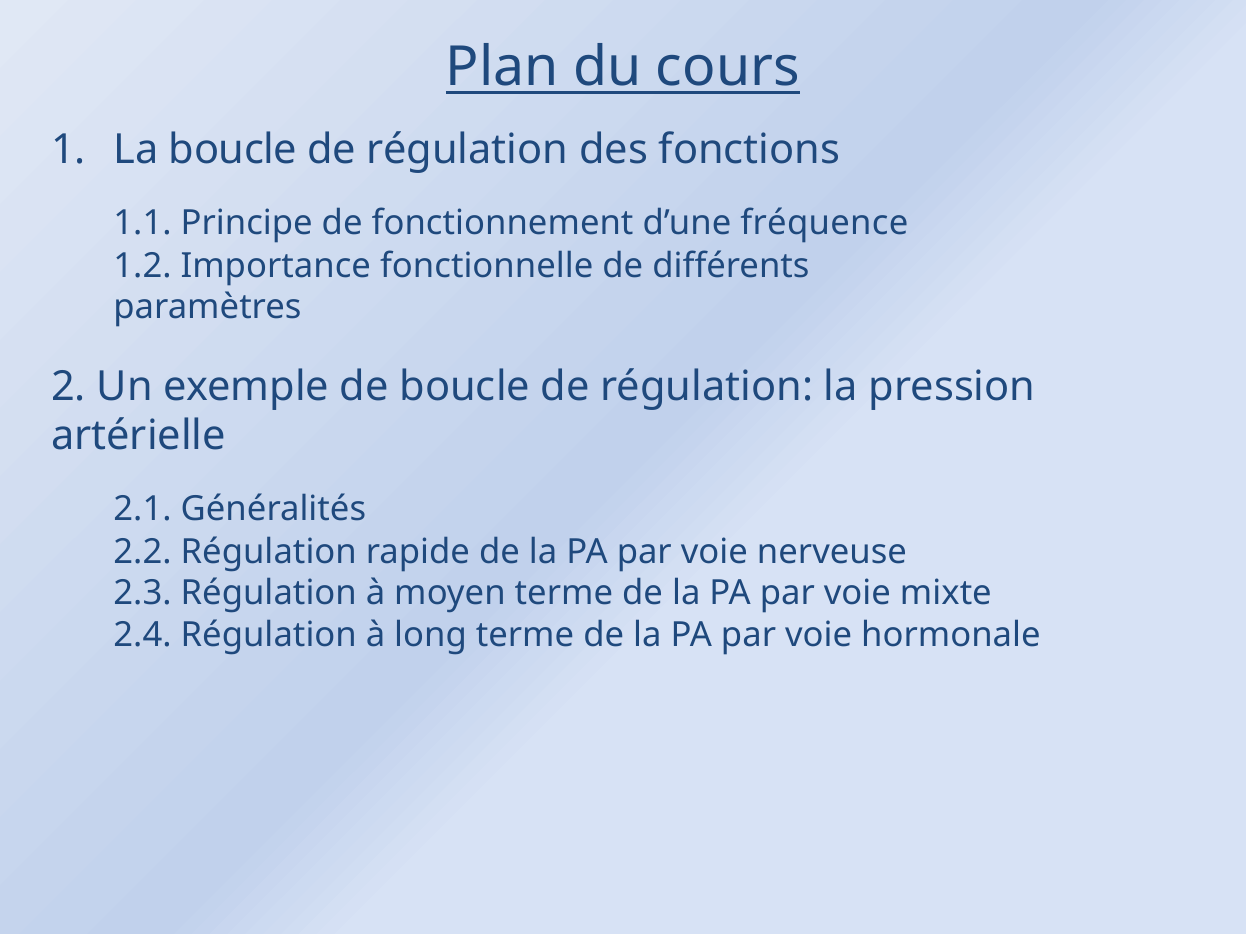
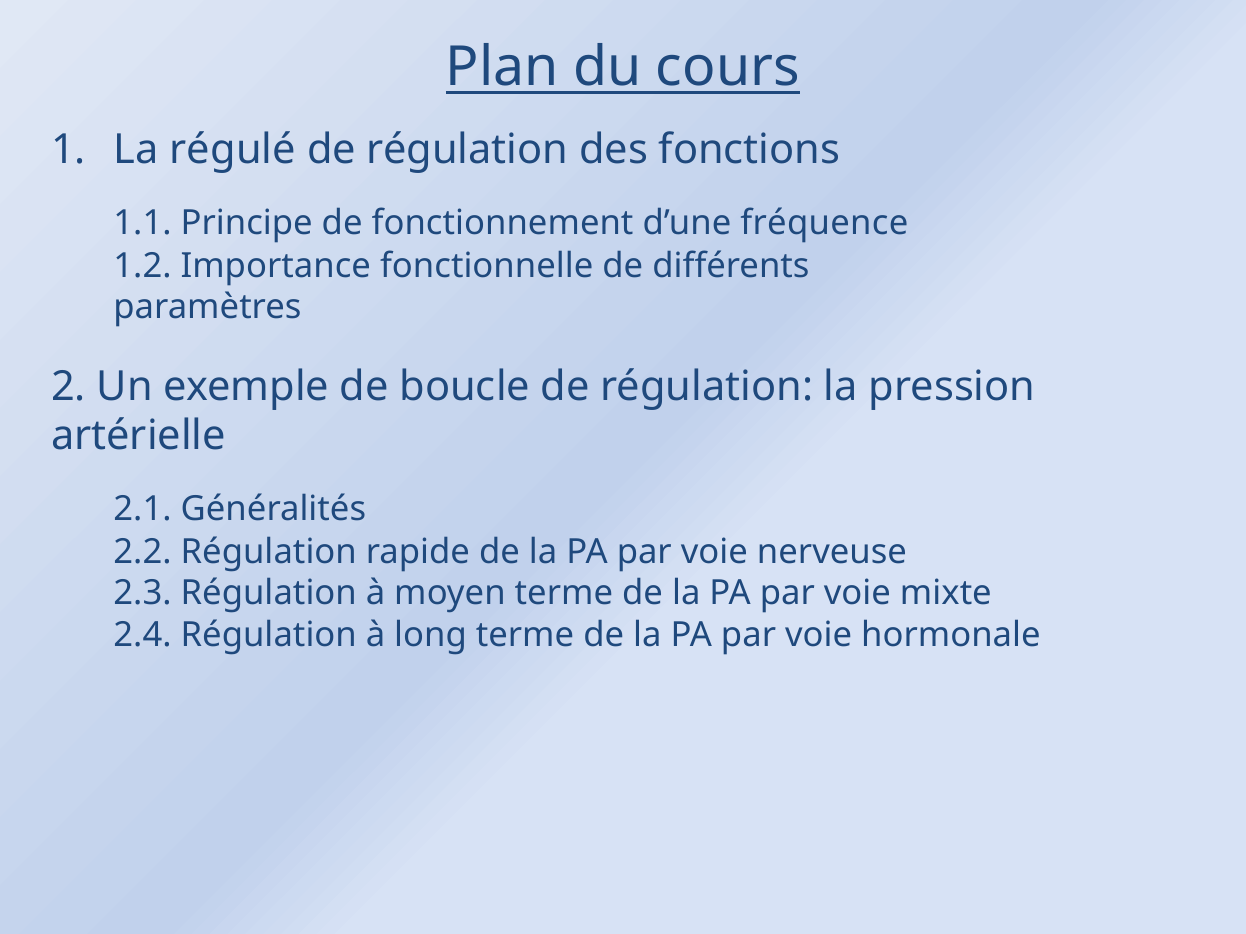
La boucle: boucle -> régulé
